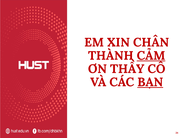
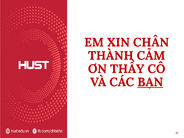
CẢM underline: present -> none
